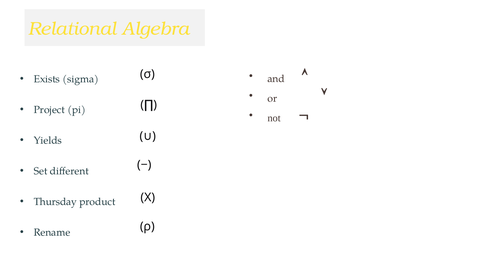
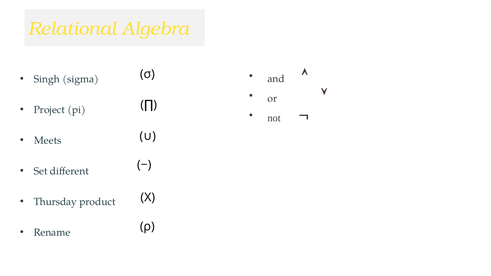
Exists: Exists -> Singh
Yields: Yields -> Meets
